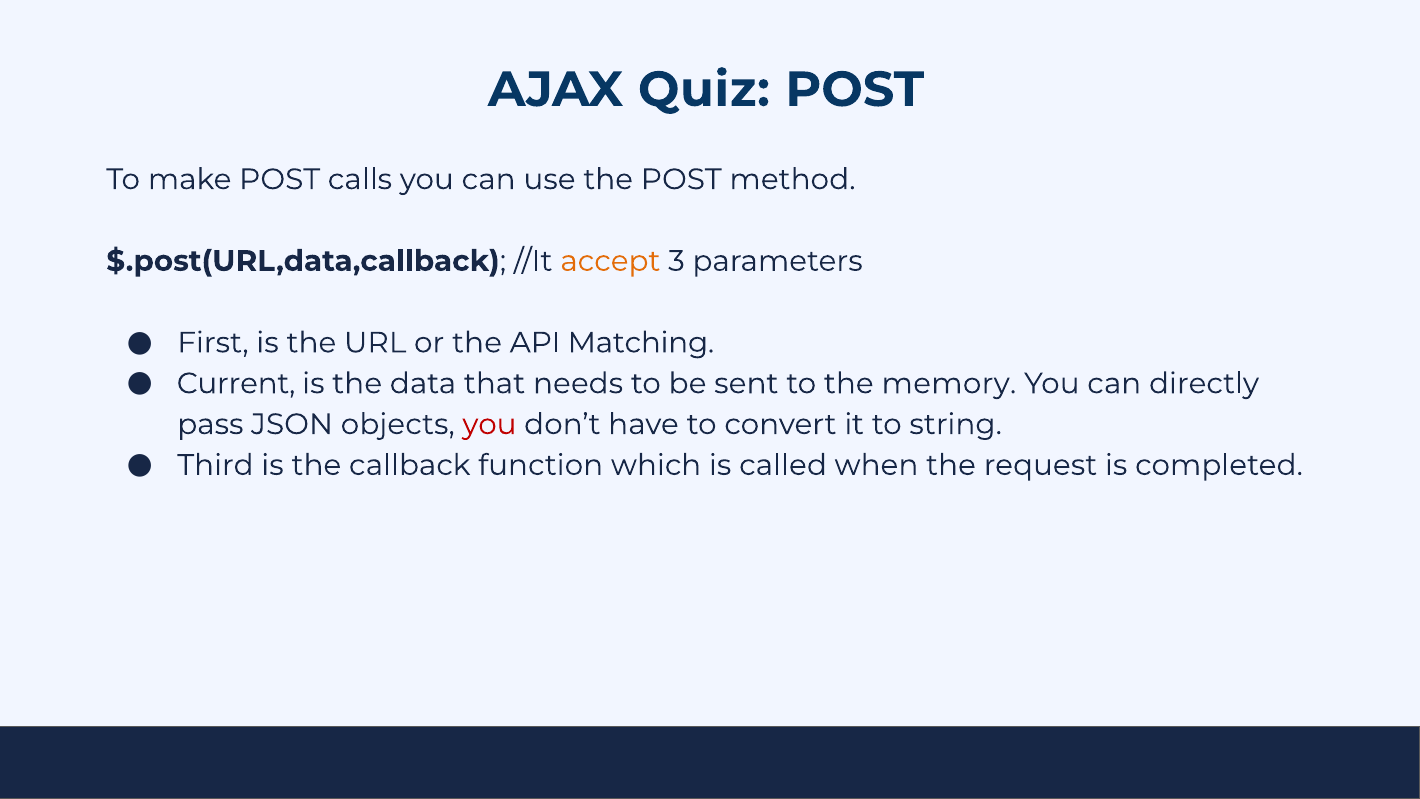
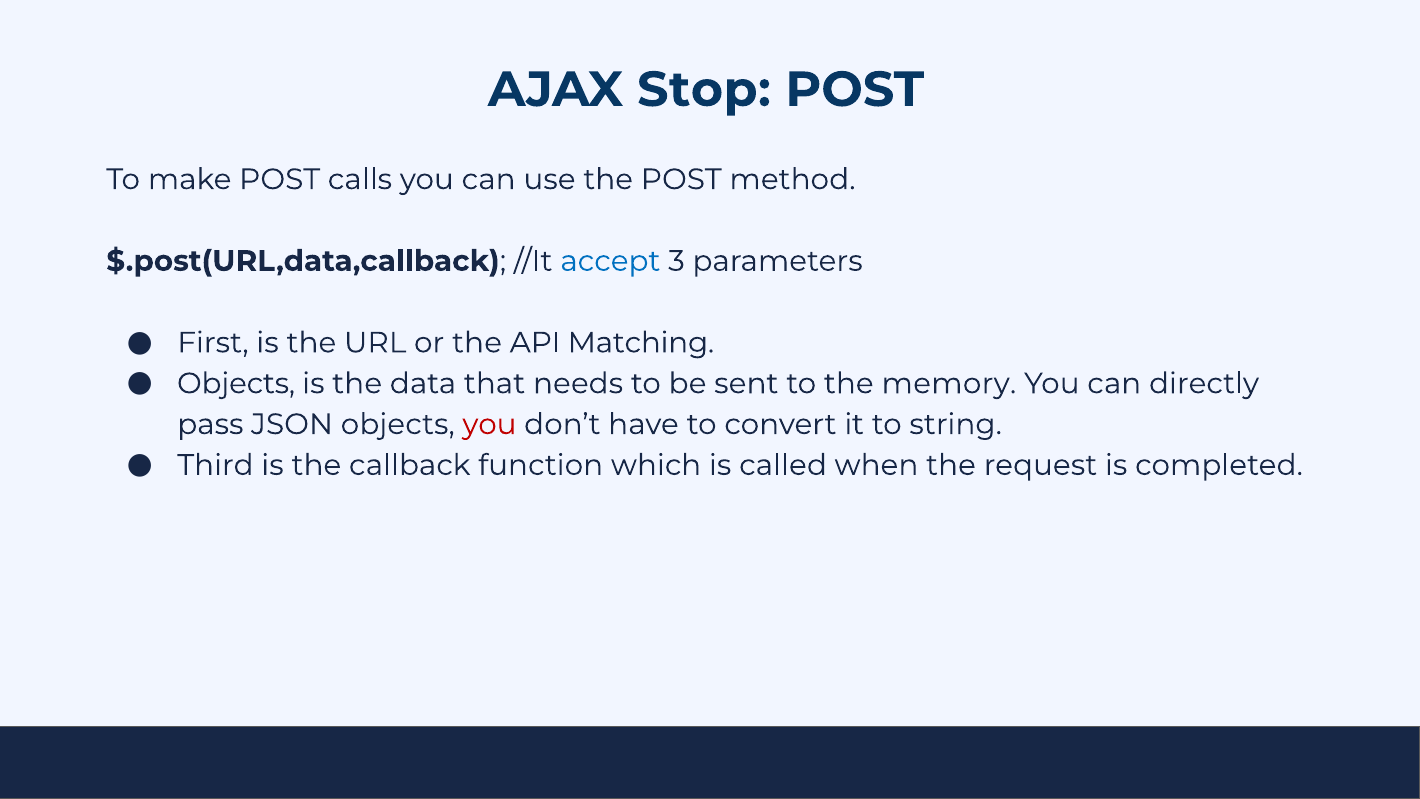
Quiz: Quiz -> Stop
accept colour: orange -> blue
Current at (236, 383): Current -> Objects
